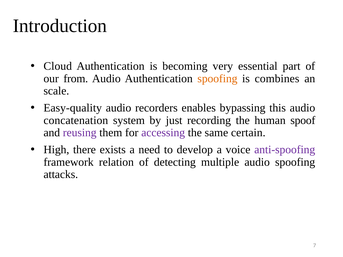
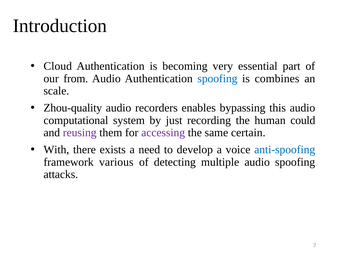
spoofing at (217, 79) colour: orange -> blue
Easy-quality: Easy-quality -> Zhou-quality
concatenation: concatenation -> computational
spoof: spoof -> could
High: High -> With
anti-spoofing colour: purple -> blue
relation: relation -> various
